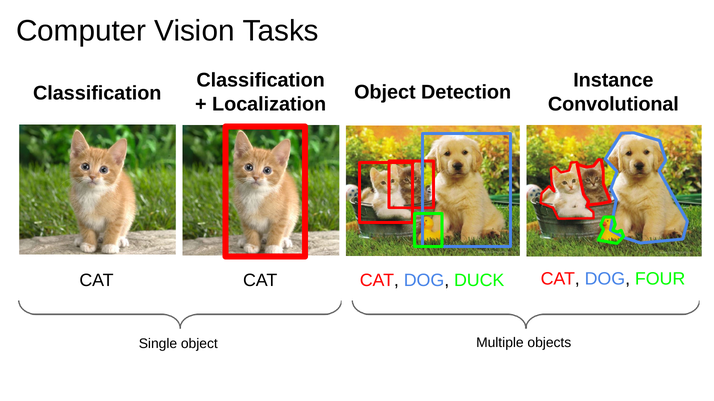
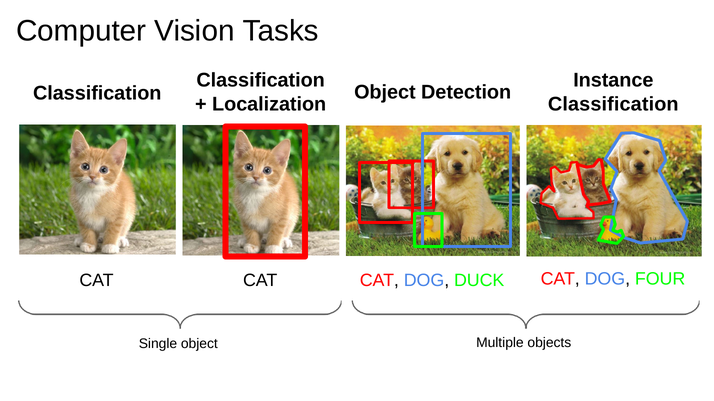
Convolutional at (613, 104): Convolutional -> Classification
